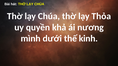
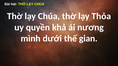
kinh: kinh -> gian
